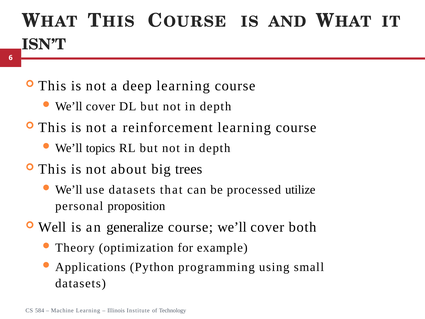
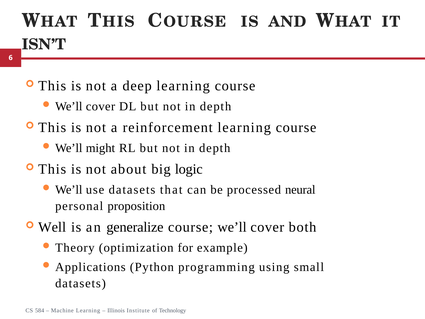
topics: topics -> might
trees: trees -> logic
utilize: utilize -> neural
